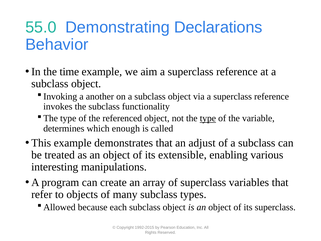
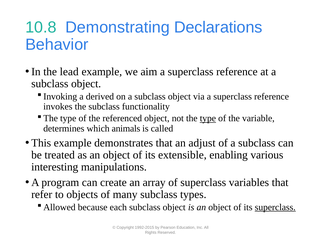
55.0: 55.0 -> 10.8
time: time -> lead
another: another -> derived
enough: enough -> animals
superclass at (275, 207) underline: none -> present
